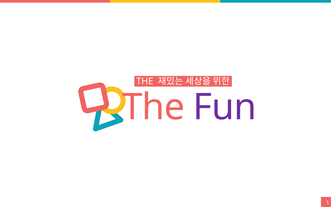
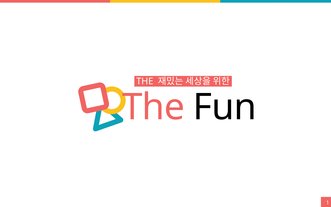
Fun colour: purple -> black
